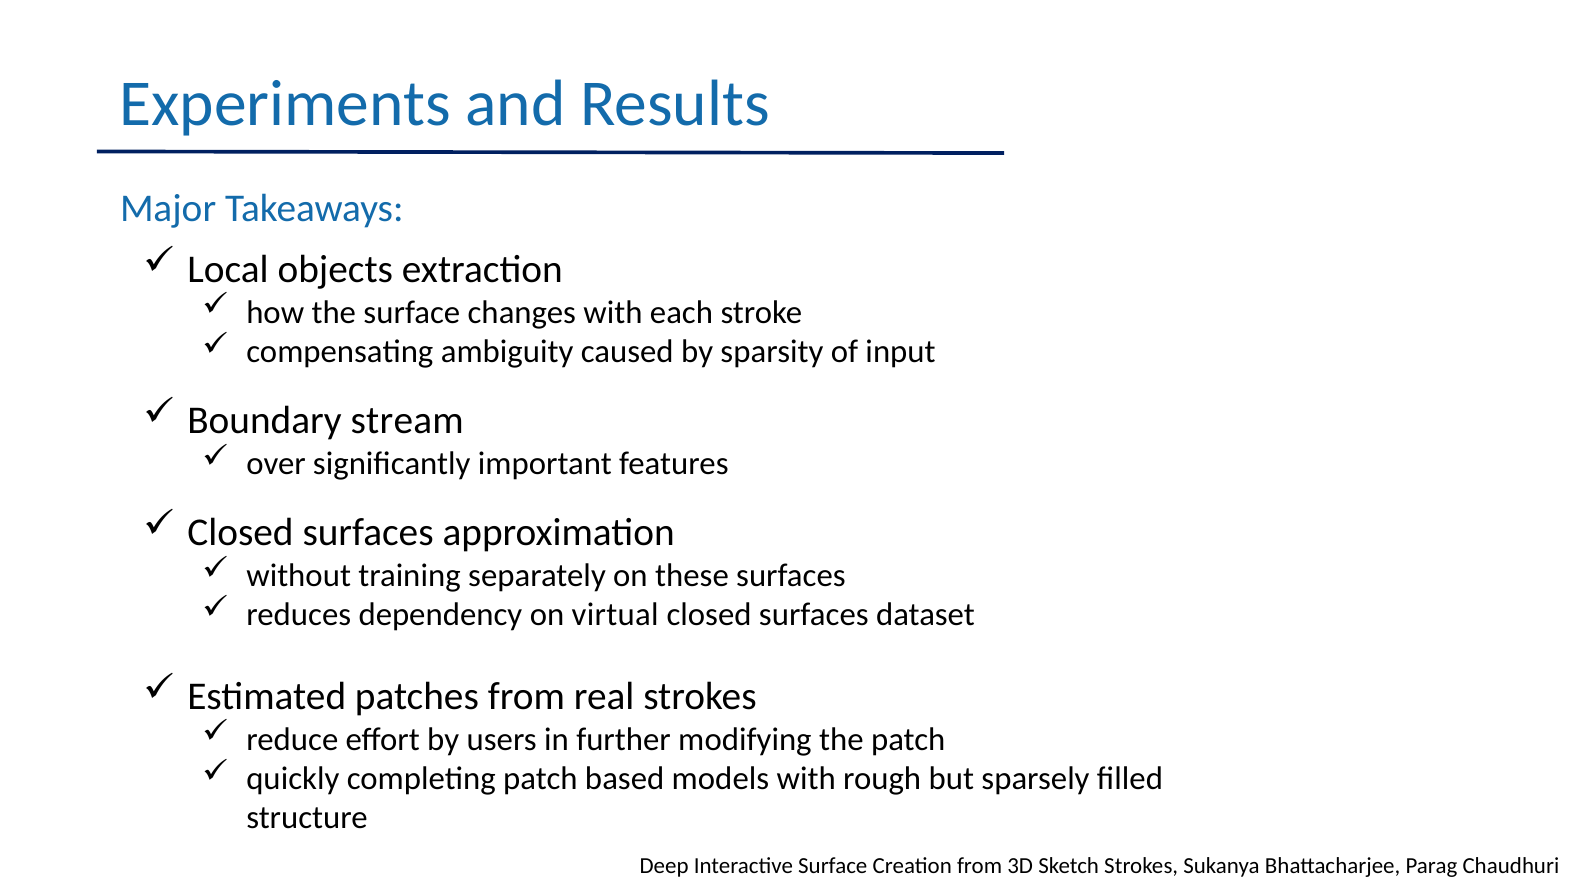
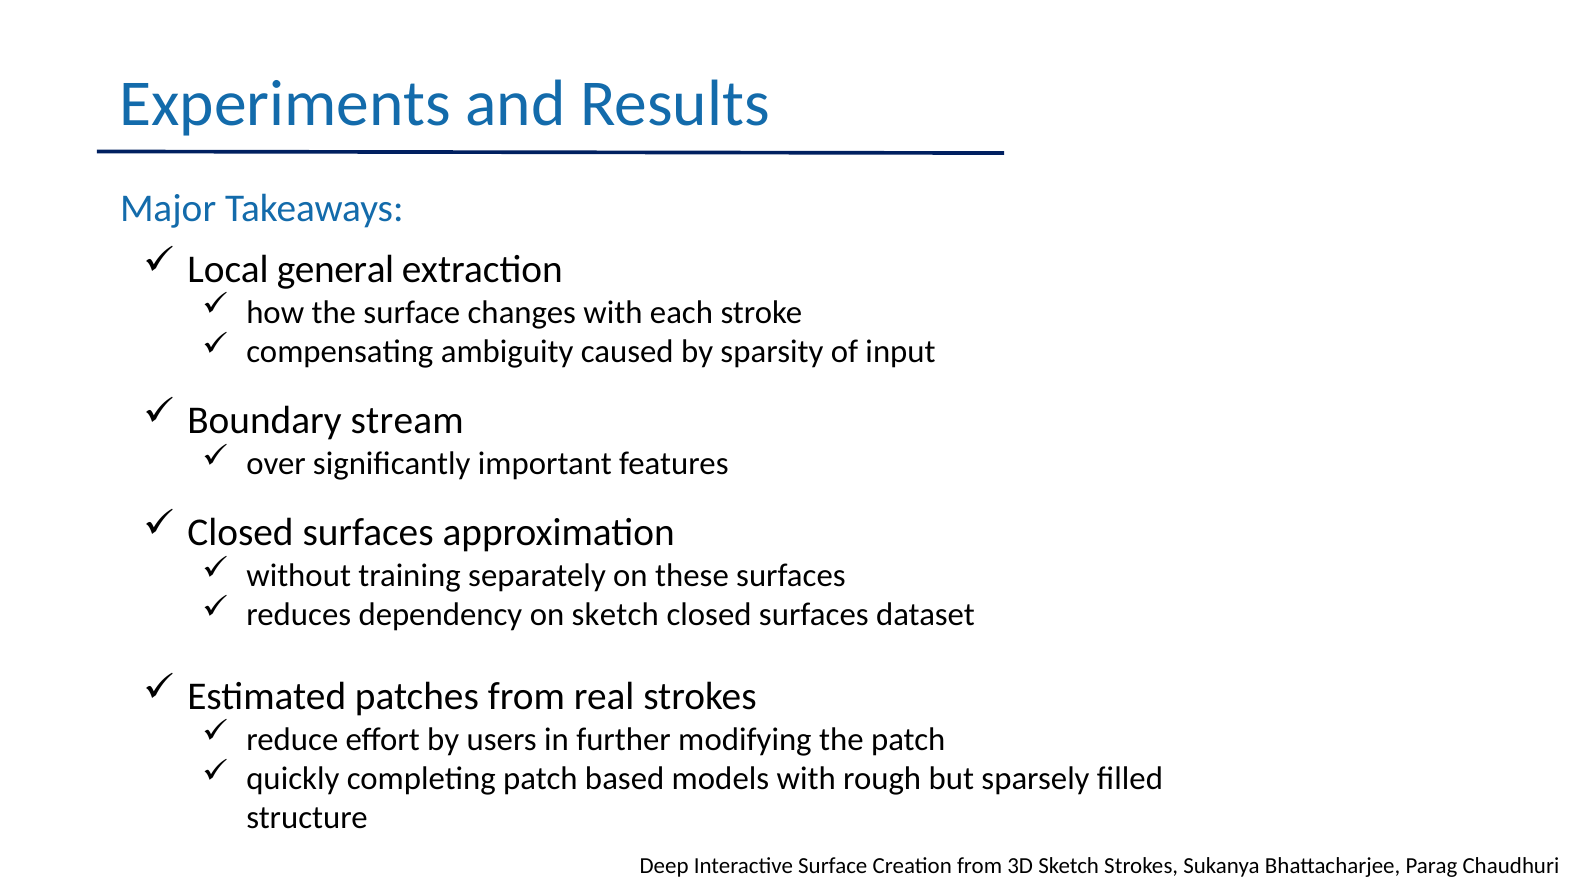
objects: objects -> general
on virtual: virtual -> sketch
